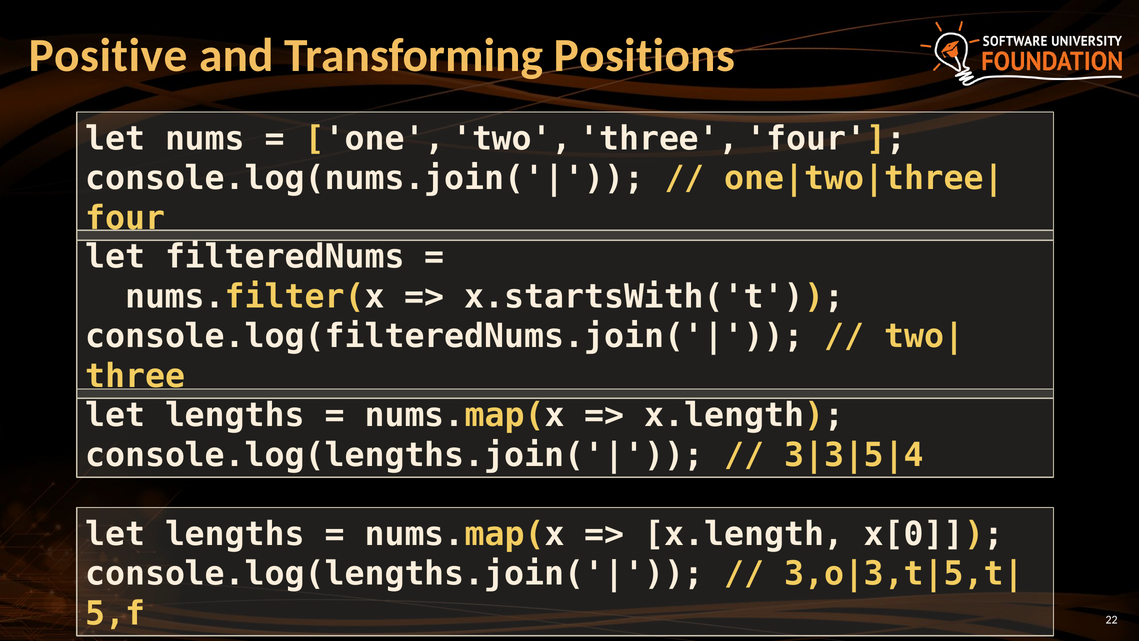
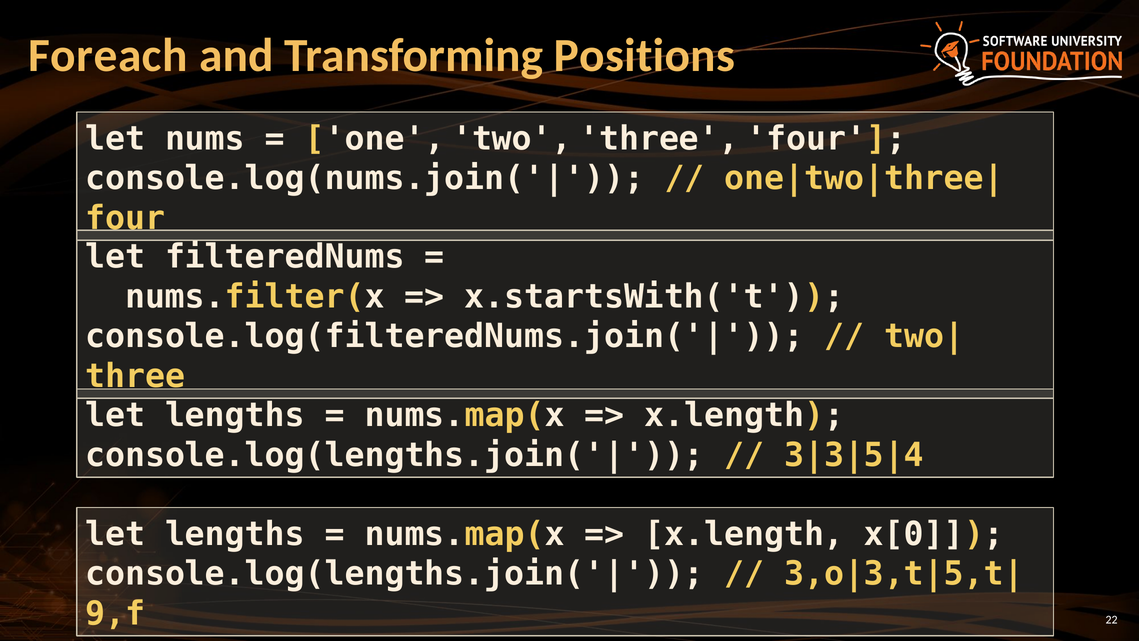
Positive: Positive -> Foreach
5,f: 5,f -> 9,f
